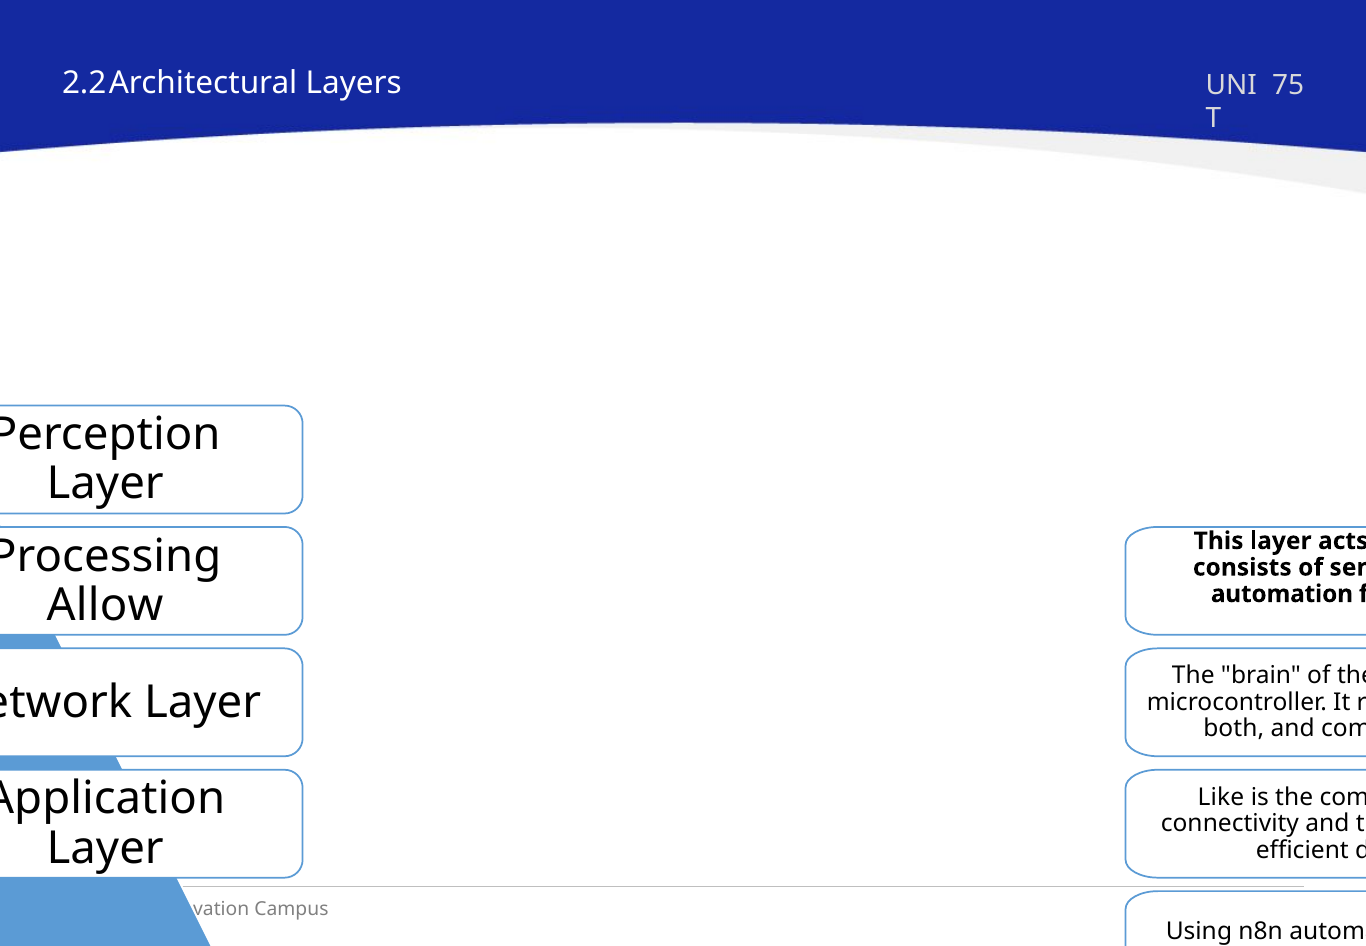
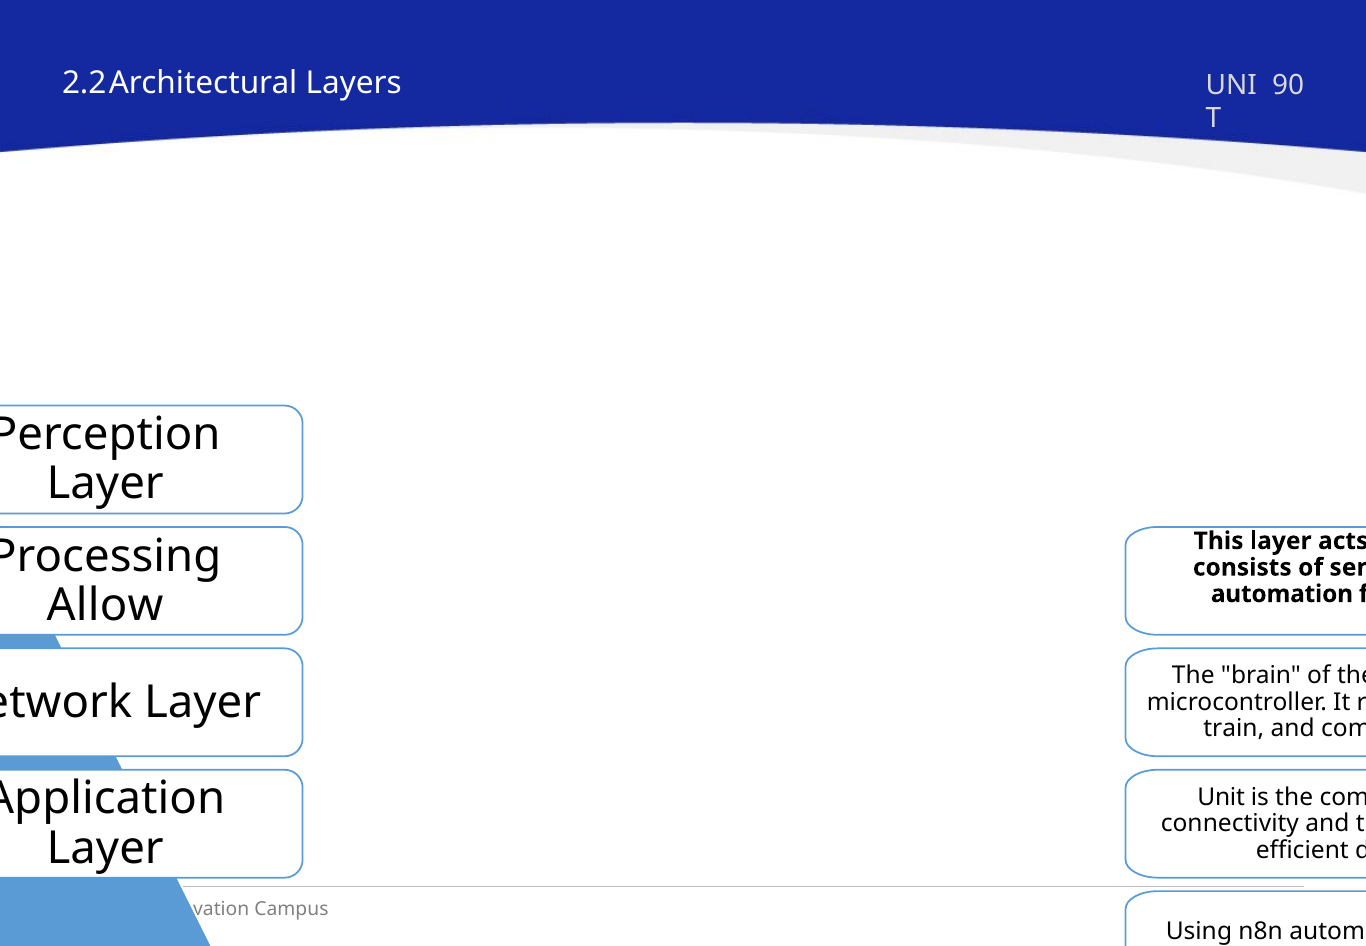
75: 75 -> 90
both: both -> train
Like: Like -> Unit
